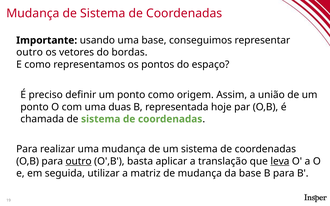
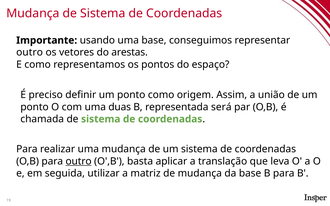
bordas: bordas -> arestas
hoje: hoje -> será
leva underline: present -> none
